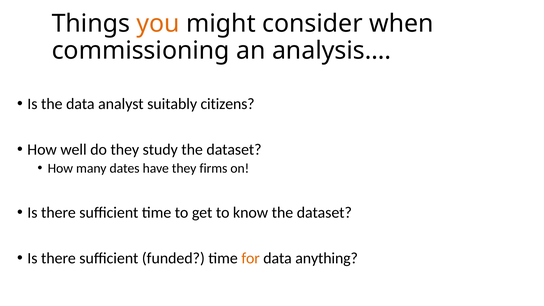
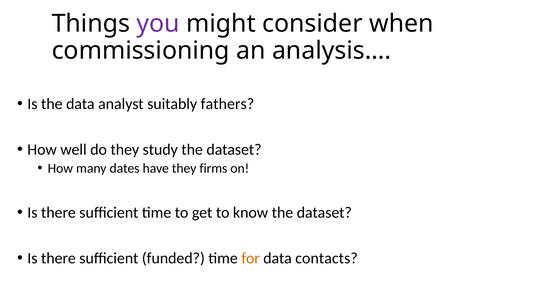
you colour: orange -> purple
citizens: citizens -> fathers
anything: anything -> contacts
